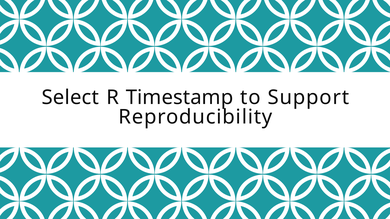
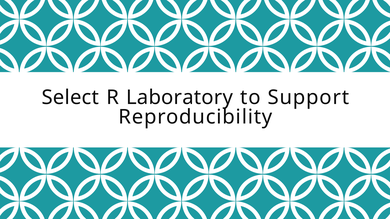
Timestamp: Timestamp -> Laboratory
